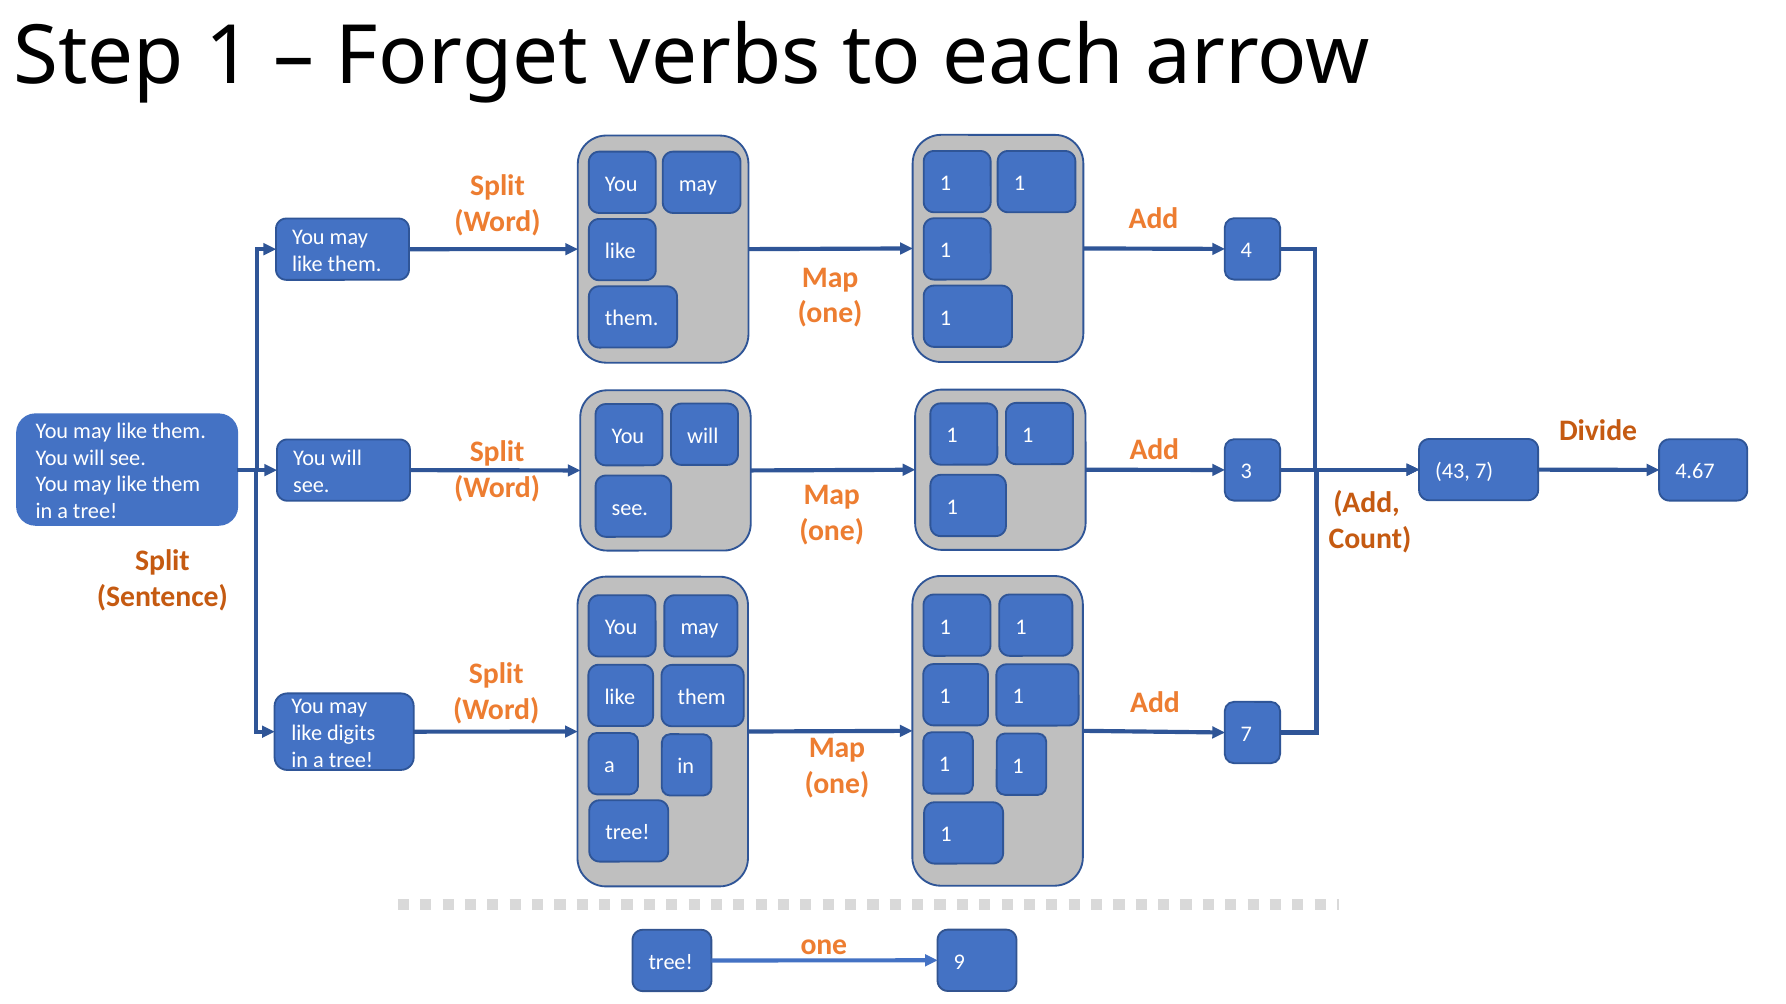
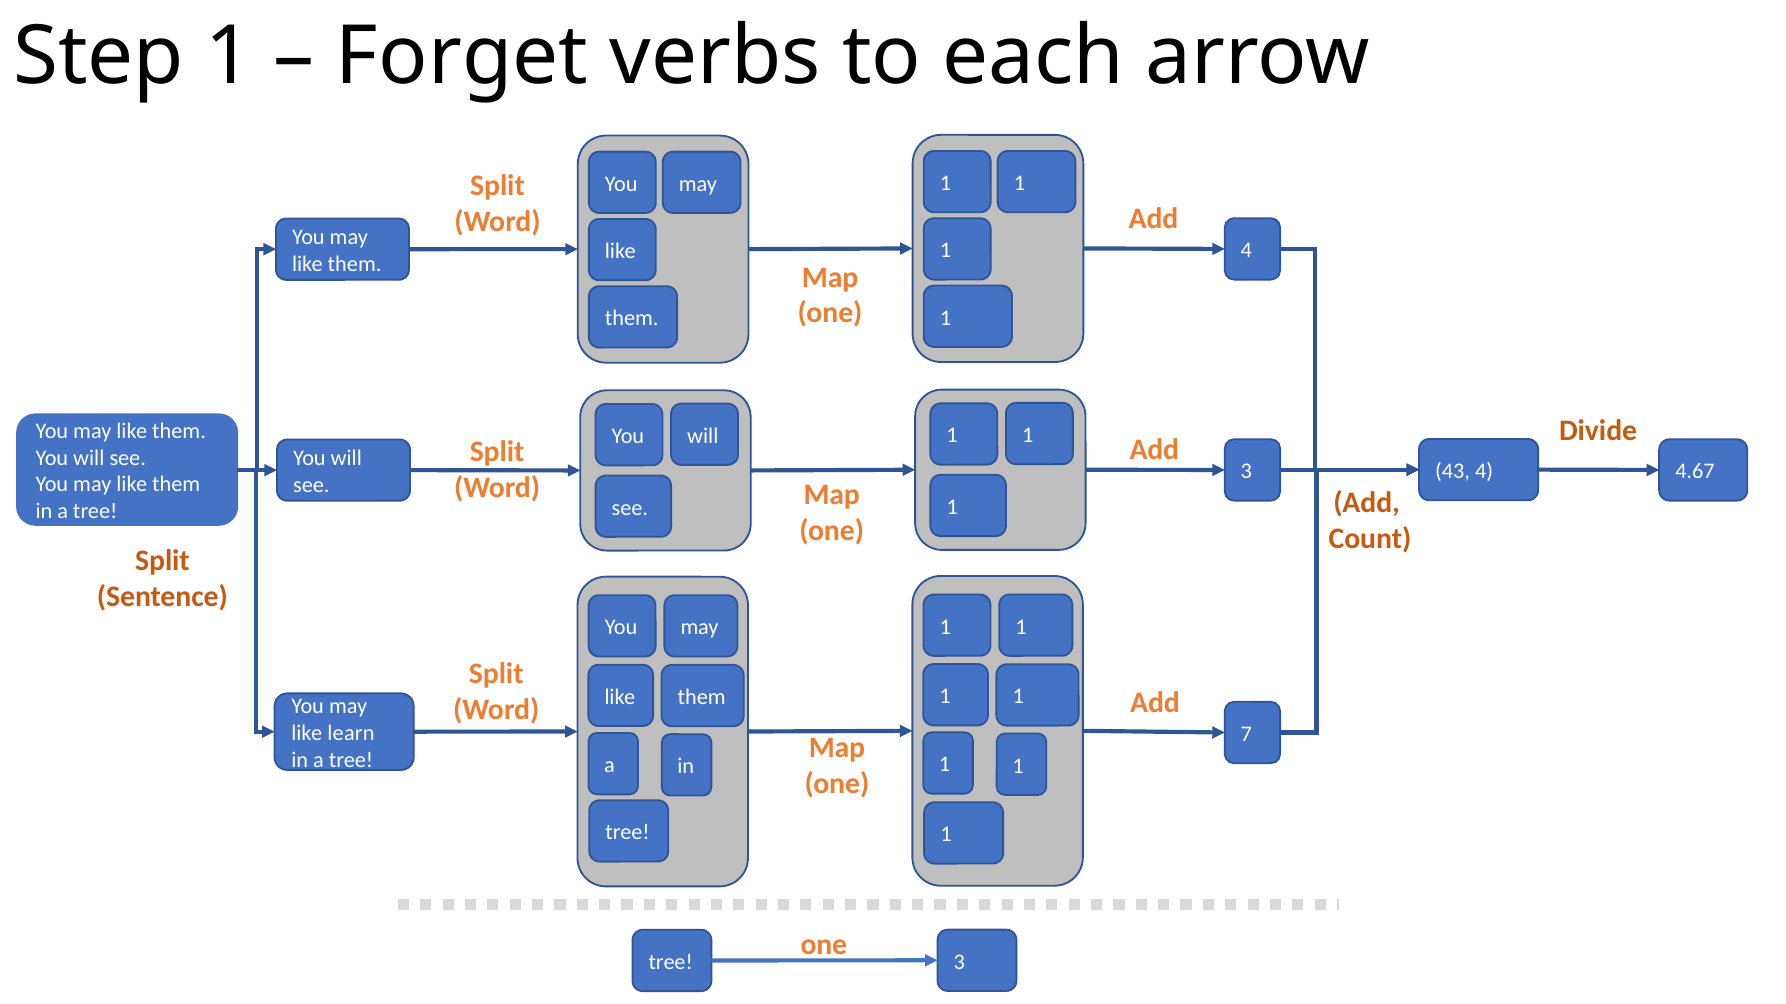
43 7: 7 -> 4
digits: digits -> learn
tree 9: 9 -> 3
